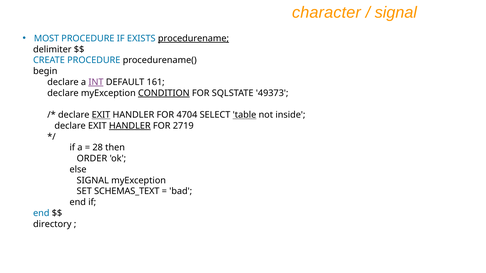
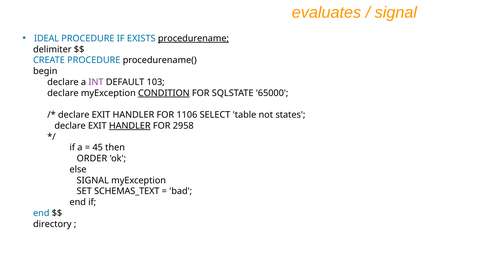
character: character -> evaluates
MOST: MOST -> IDEAL
INT underline: present -> none
161: 161 -> 103
49373: 49373 -> 65000
EXIT at (101, 115) underline: present -> none
4704: 4704 -> 1106
table underline: present -> none
inside: inside -> states
2719: 2719 -> 2958
28: 28 -> 45
